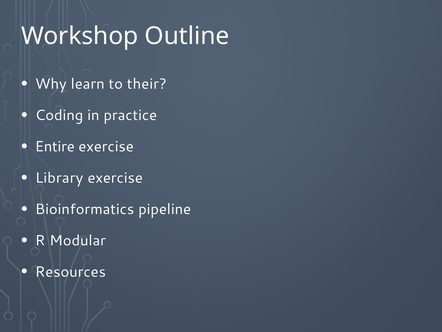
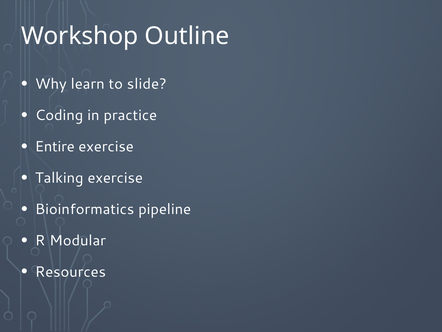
their: their -> slide
Library: Library -> Talking
